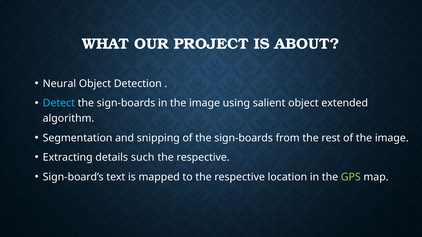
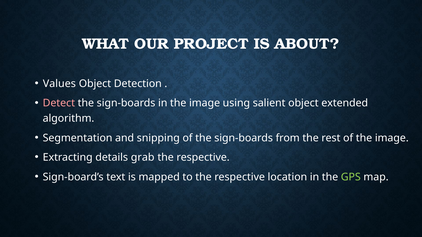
Neural: Neural -> Values
Detect colour: light blue -> pink
such: such -> grab
